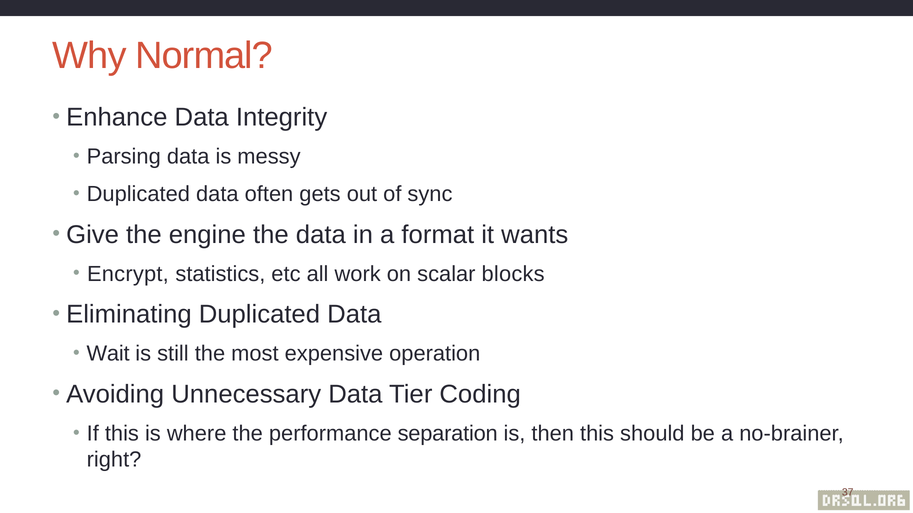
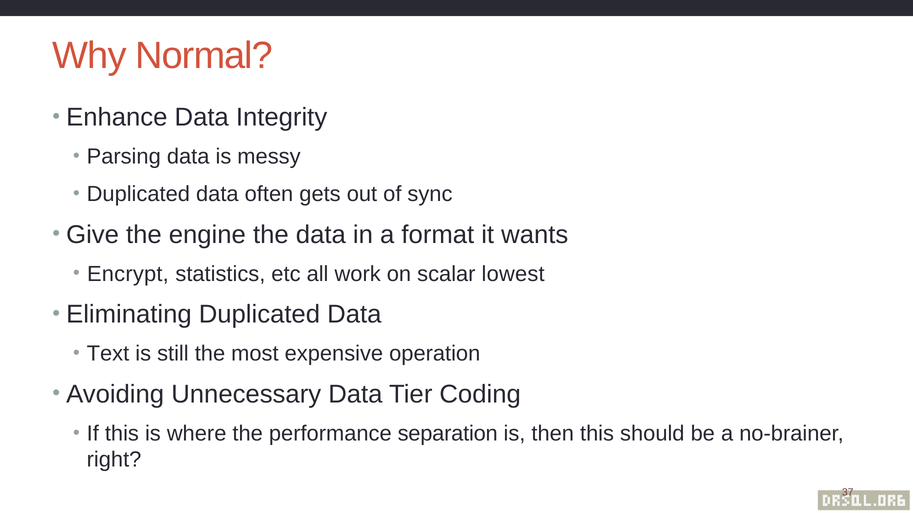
blocks: blocks -> lowest
Wait: Wait -> Text
